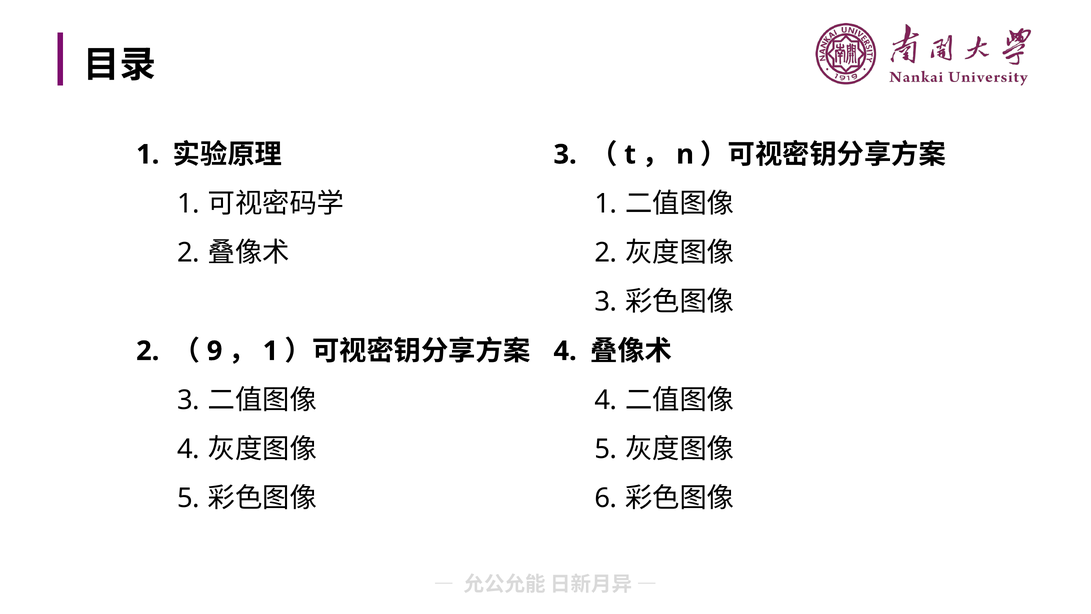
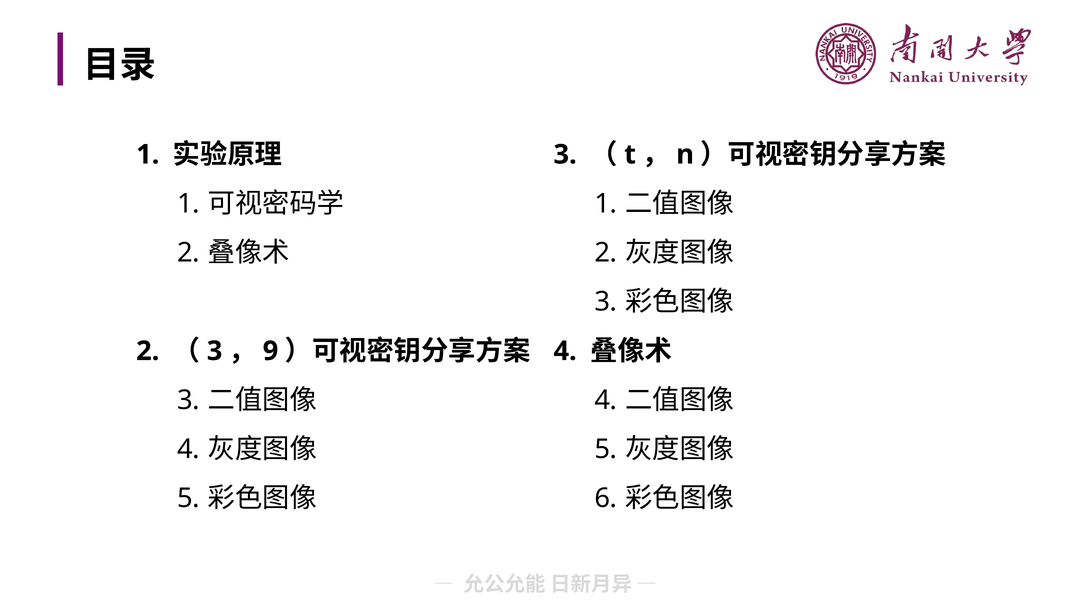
9 at (215, 351): 9 -> 3
1 at (271, 351): 1 -> 9
